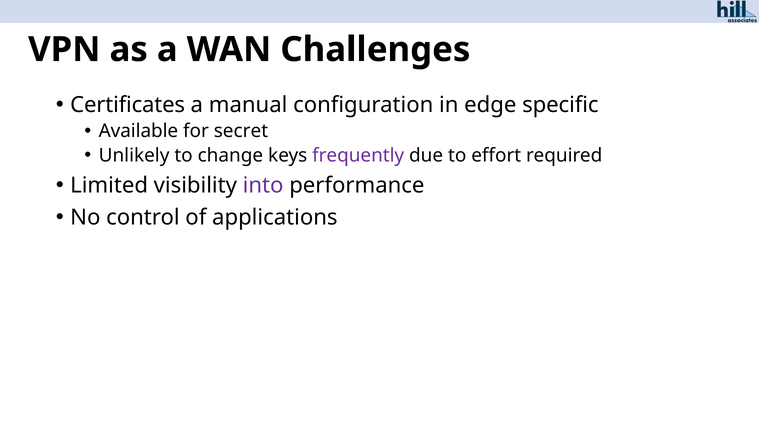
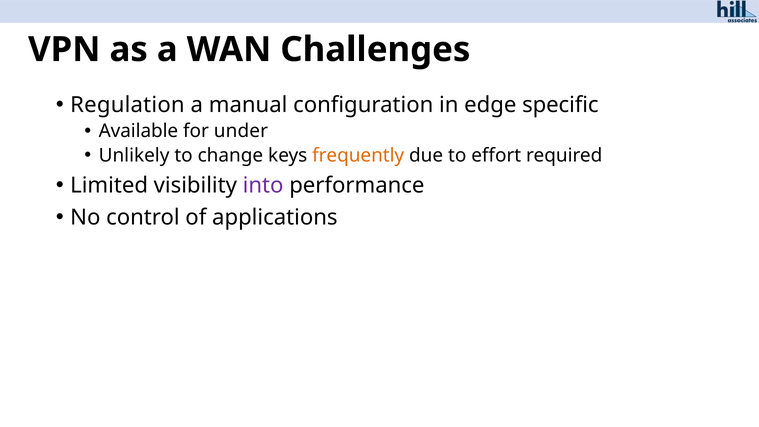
Certificates: Certificates -> Regulation
secret: secret -> under
frequently colour: purple -> orange
